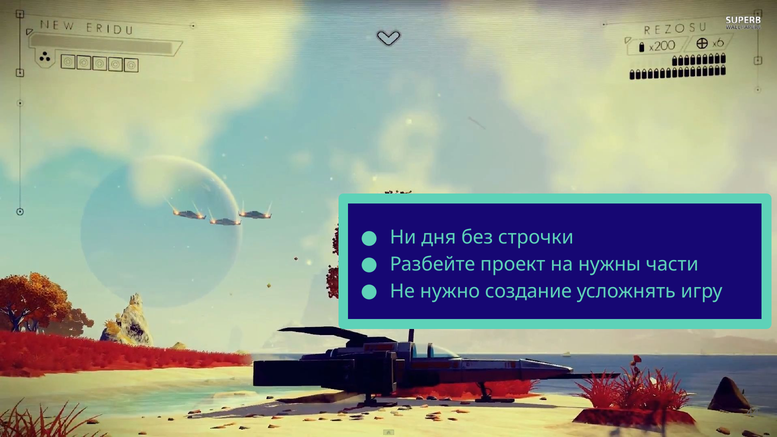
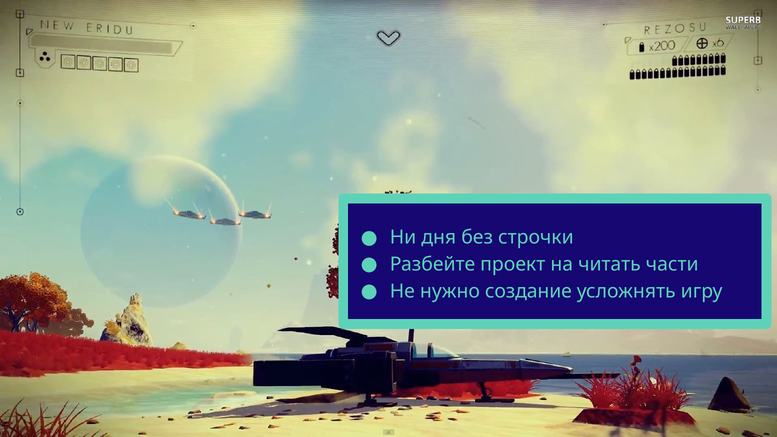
нужны: нужны -> читать
